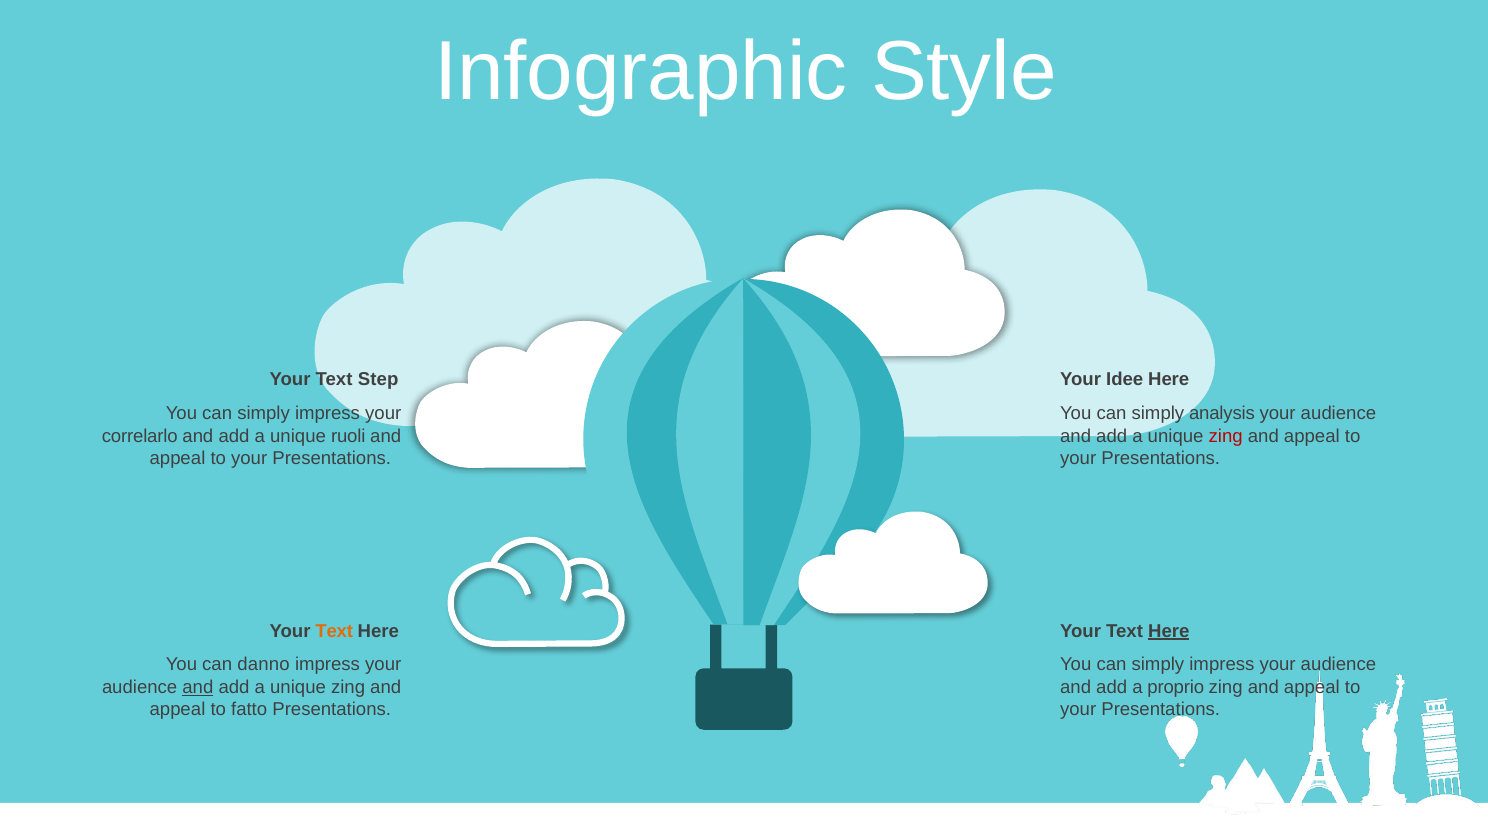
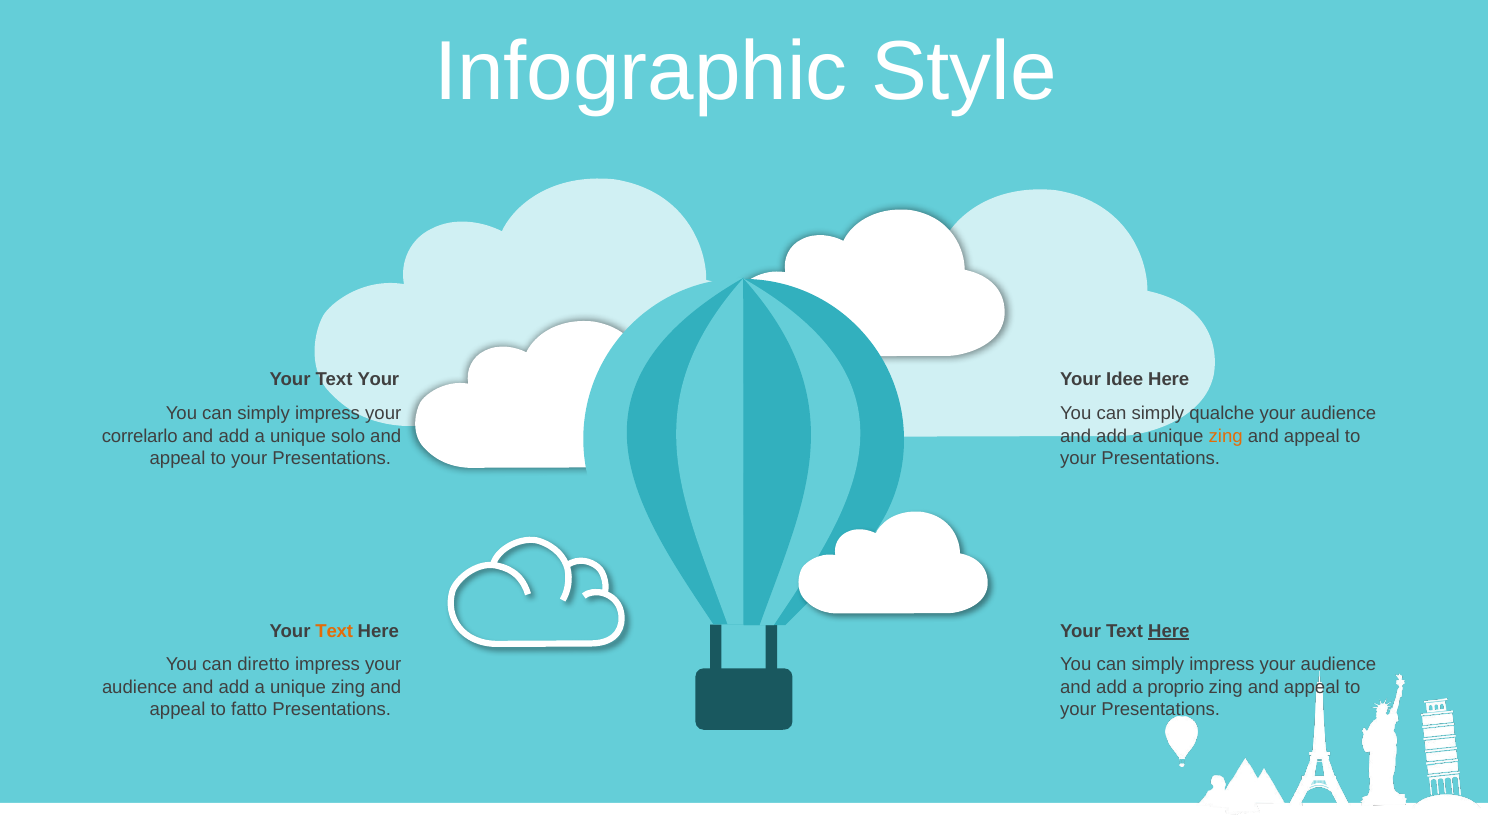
Text Step: Step -> Your
analysis: analysis -> qualche
ruoli: ruoli -> solo
zing at (1226, 436) colour: red -> orange
danno: danno -> diretto
and at (198, 687) underline: present -> none
